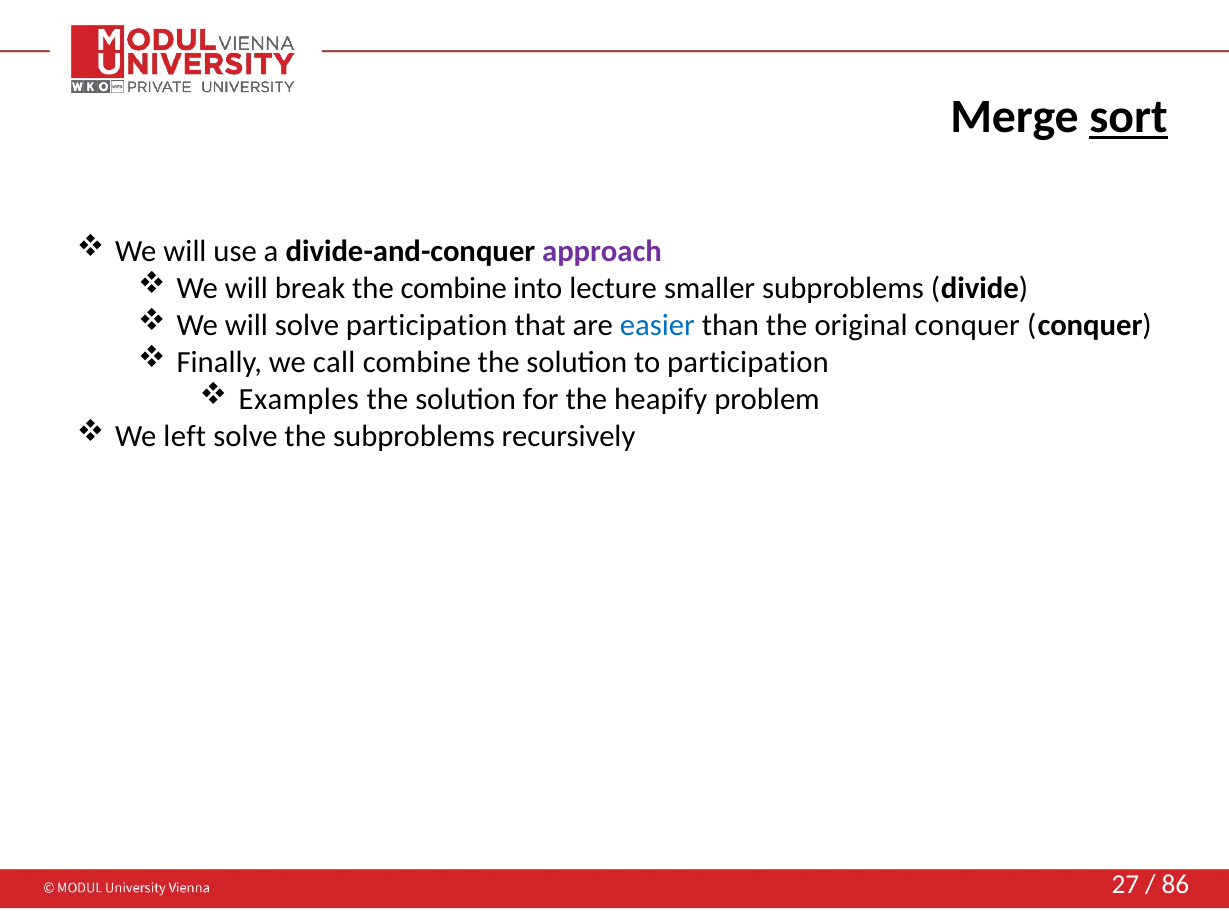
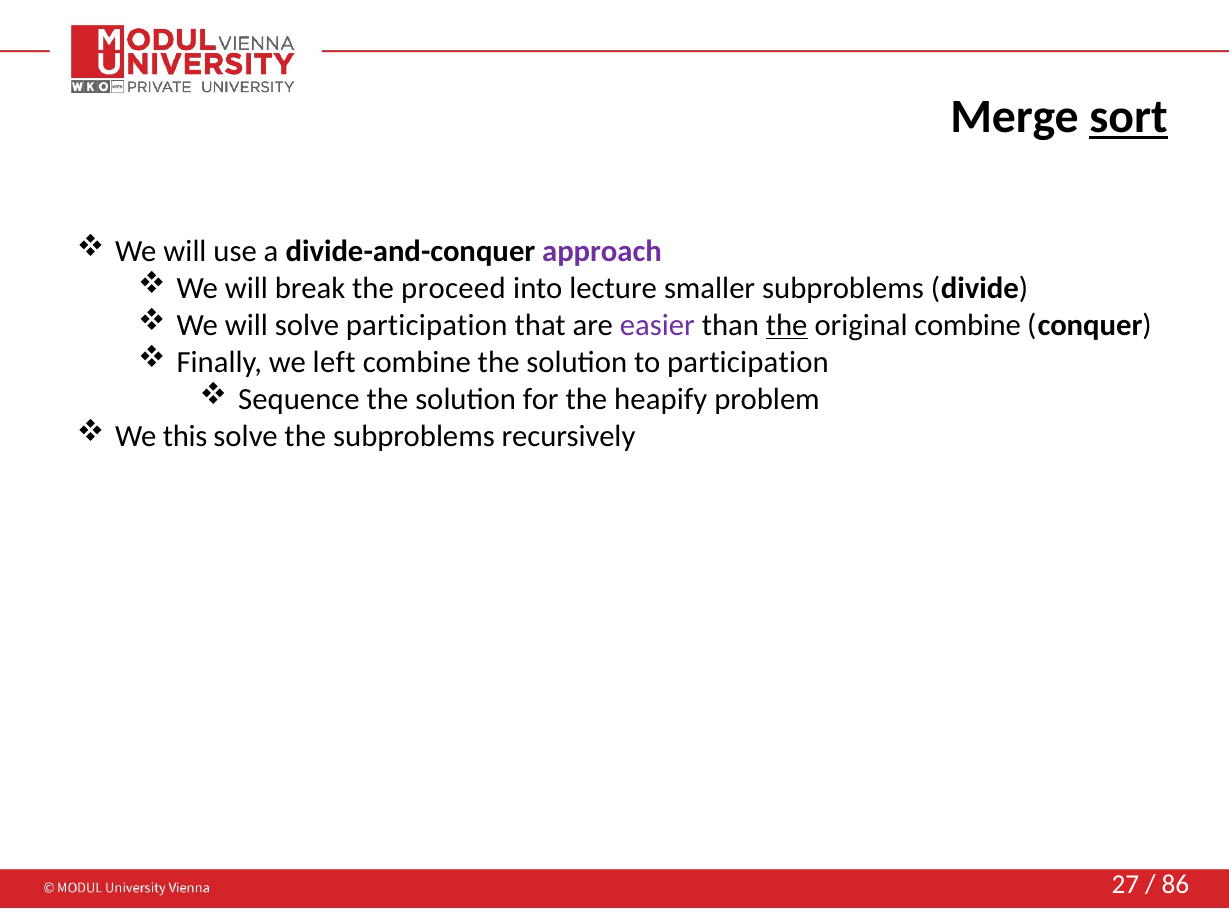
the combine: combine -> proceed
easier colour: blue -> purple
the at (787, 325) underline: none -> present
original conquer: conquer -> combine
call: call -> left
Examples: Examples -> Sequence
left: left -> this
